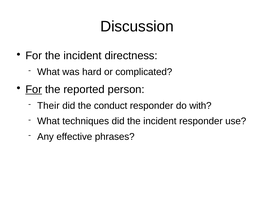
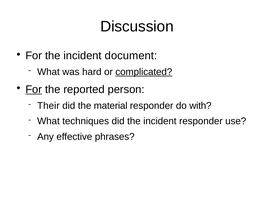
directness: directness -> document
complicated underline: none -> present
conduct: conduct -> material
